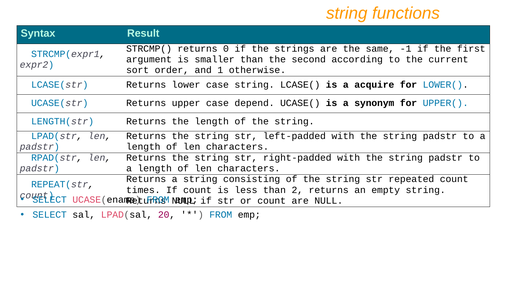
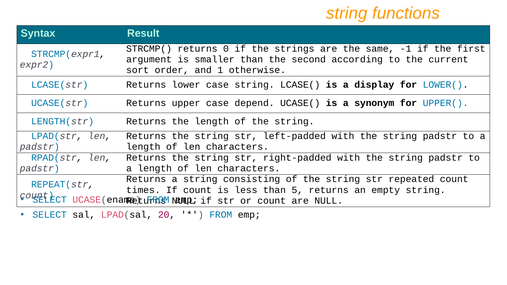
acquire: acquire -> display
2: 2 -> 5
